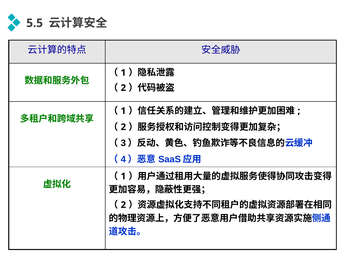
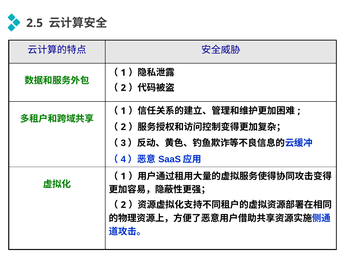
5.5: 5.5 -> 2.5
